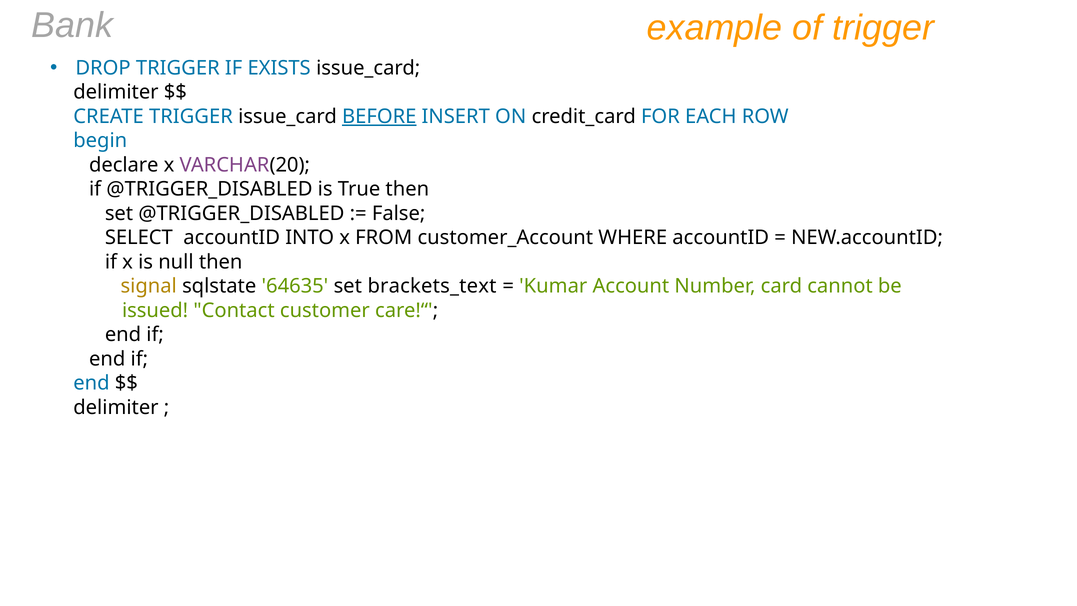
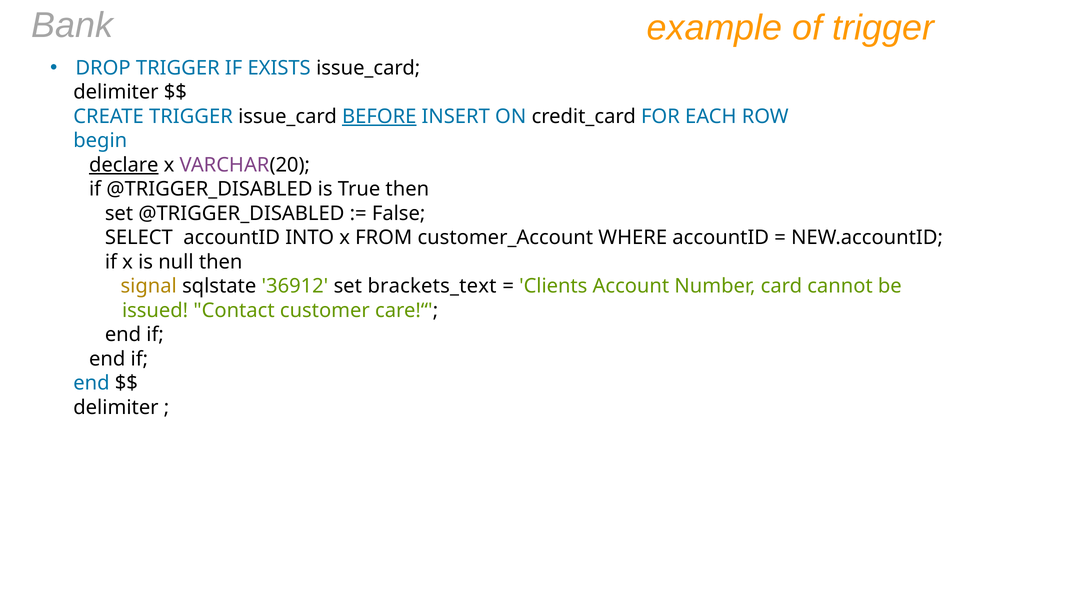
declare underline: none -> present
64635: 64635 -> 36912
Kumar: Kumar -> Clients
